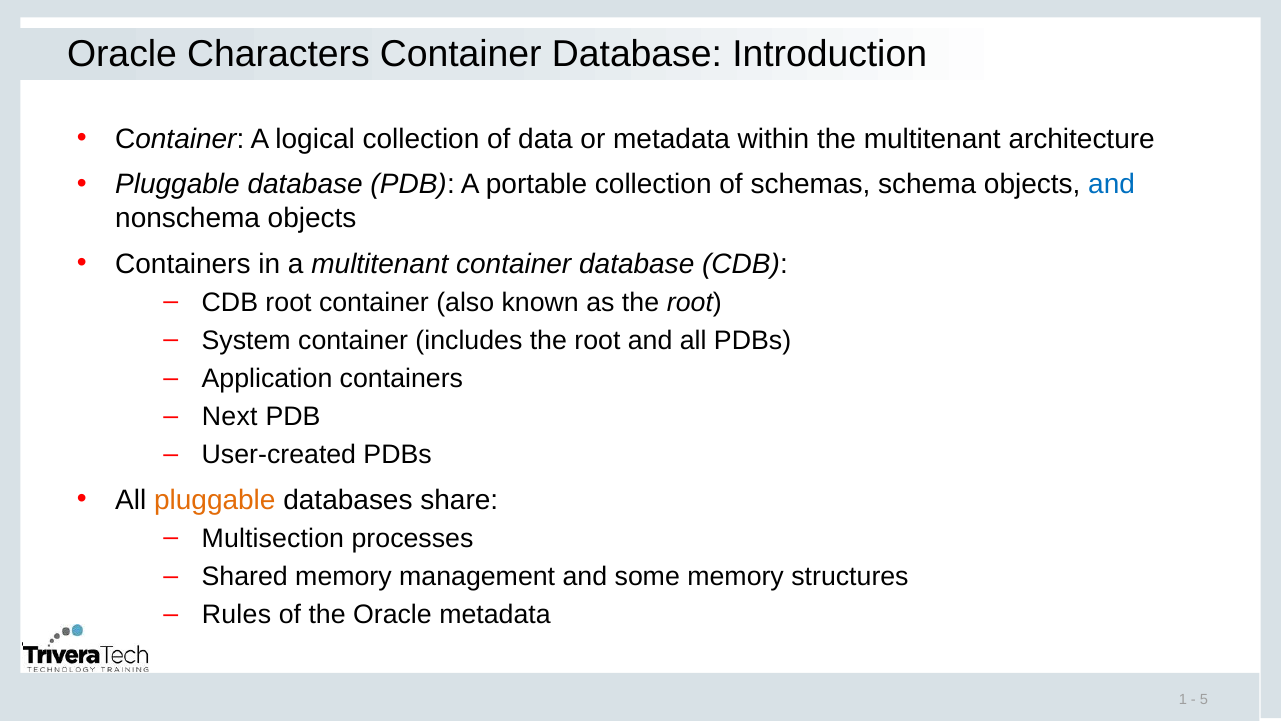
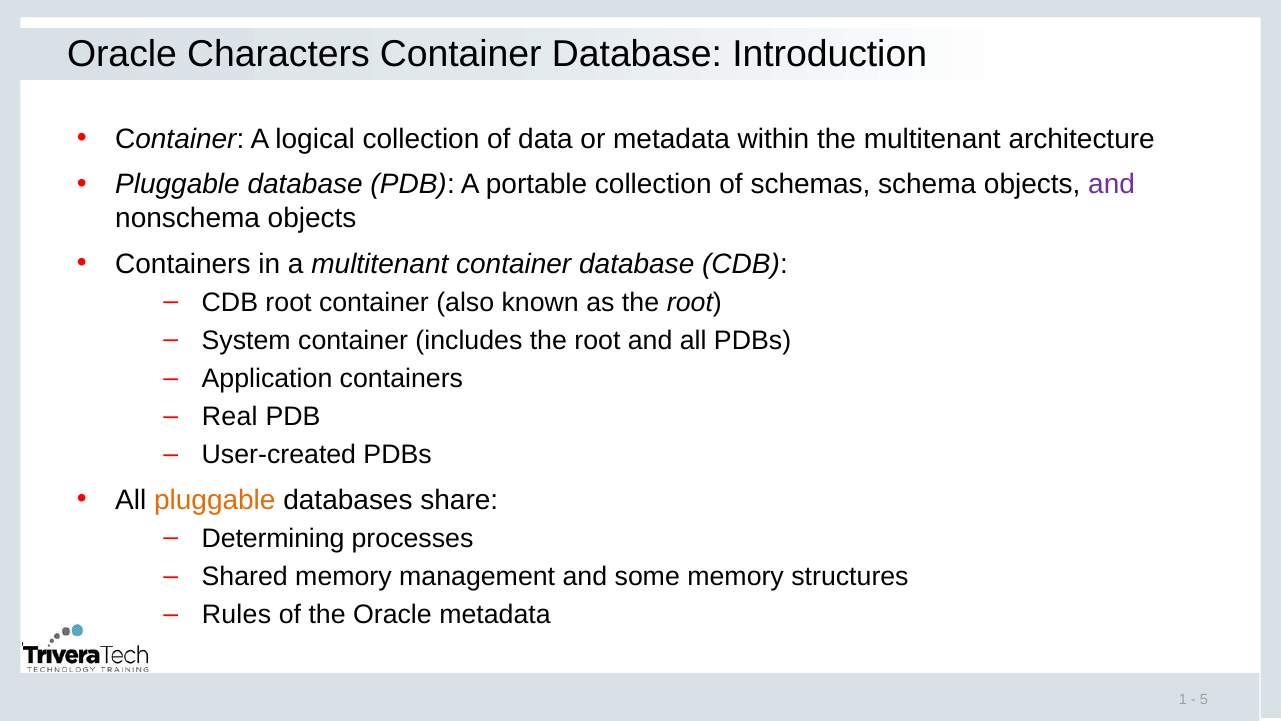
and at (1112, 184) colour: blue -> purple
Next: Next -> Real
Multisection: Multisection -> Determining
